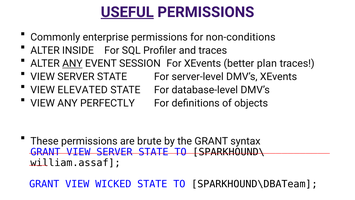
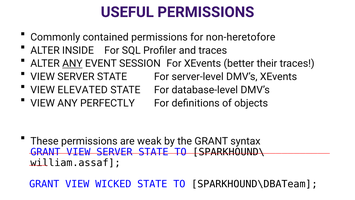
USEFUL underline: present -> none
enterprise: enterprise -> contained
non-conditions: non-conditions -> non-heretofore
plan: plan -> their
brute: brute -> weak
